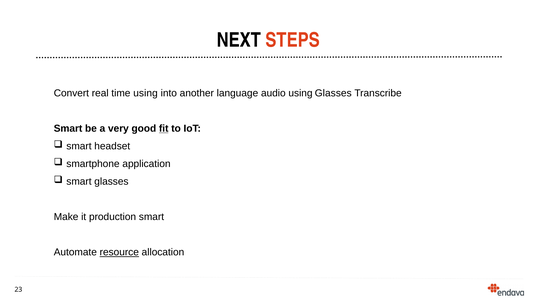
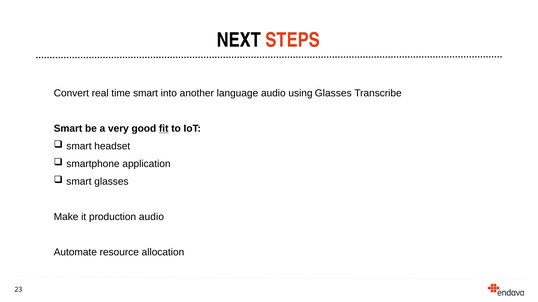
time using: using -> smart
production smart: smart -> audio
resource underline: present -> none
